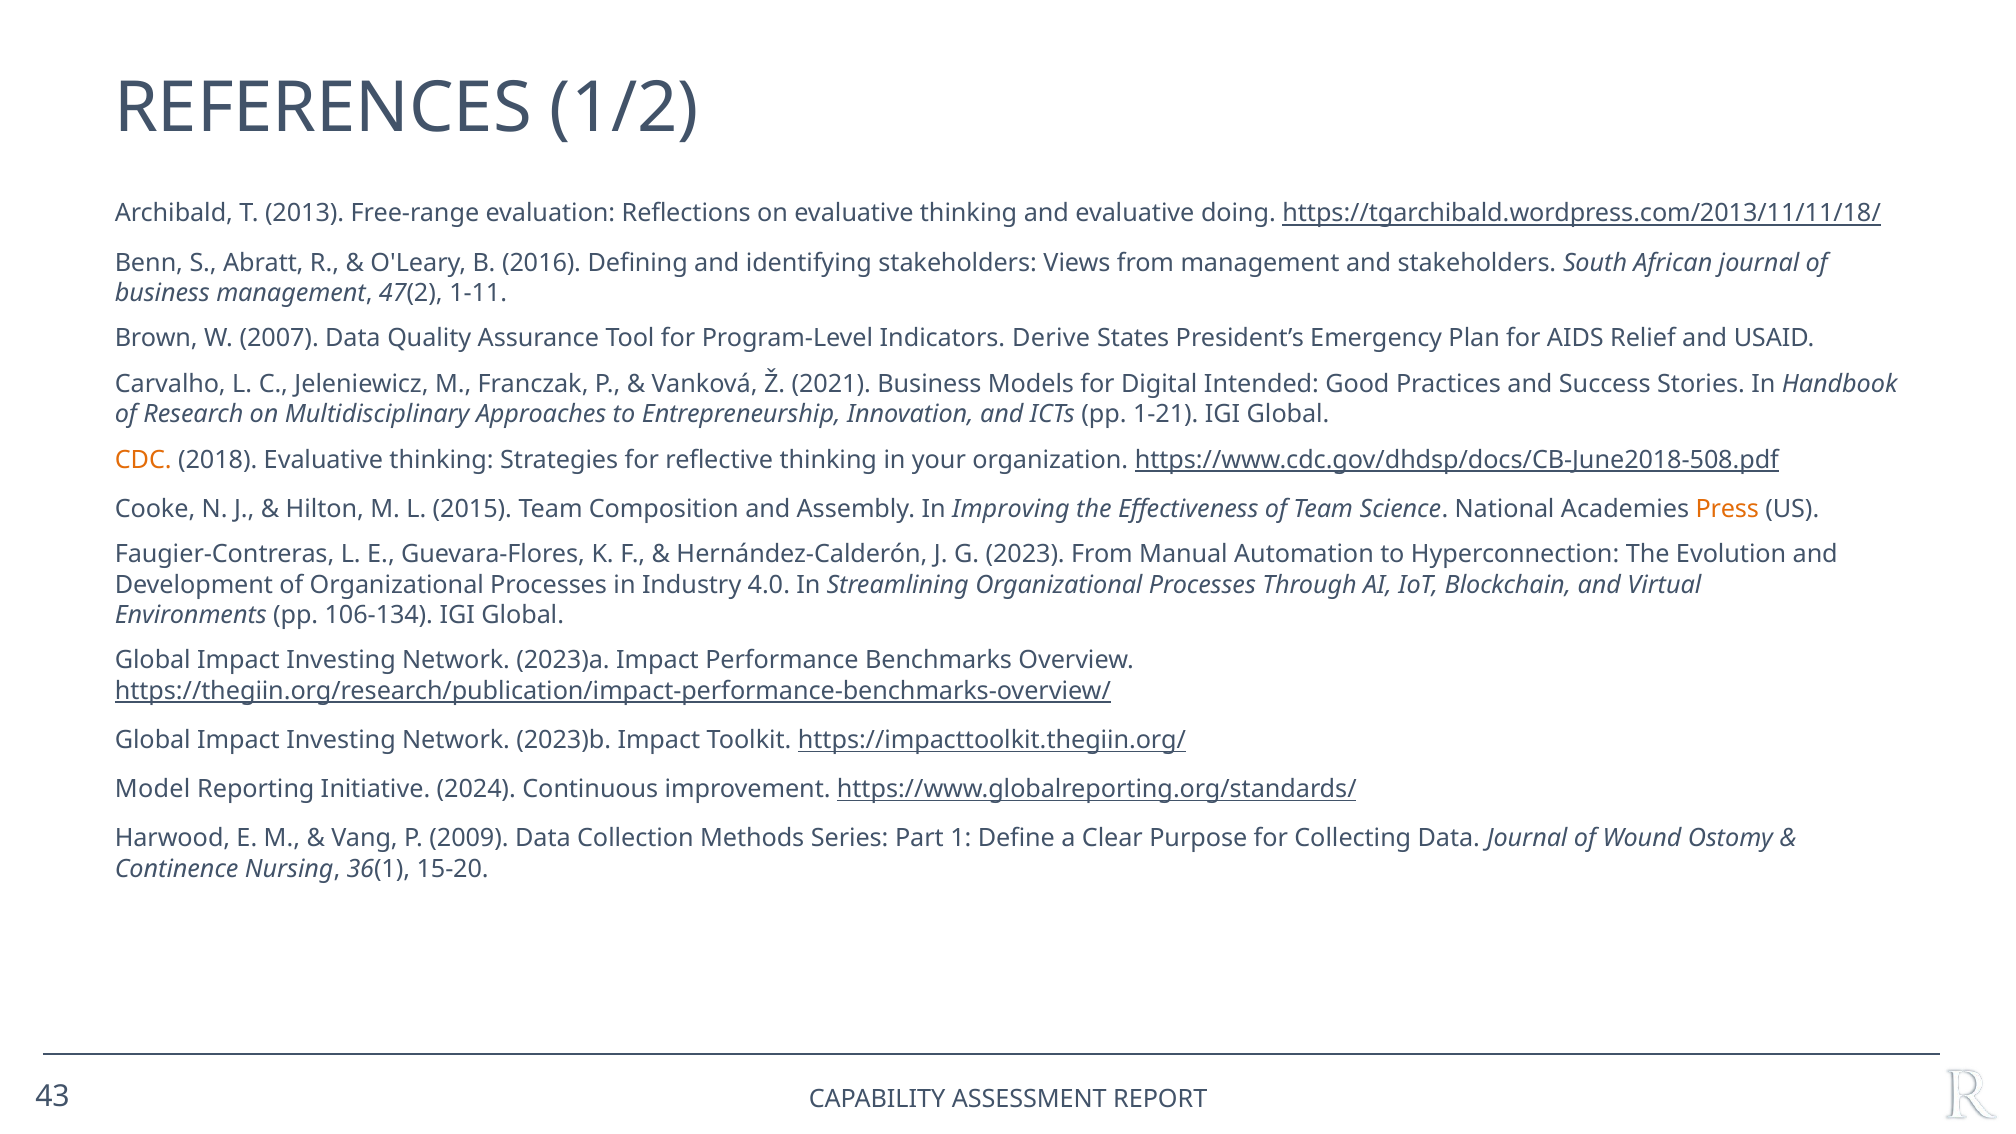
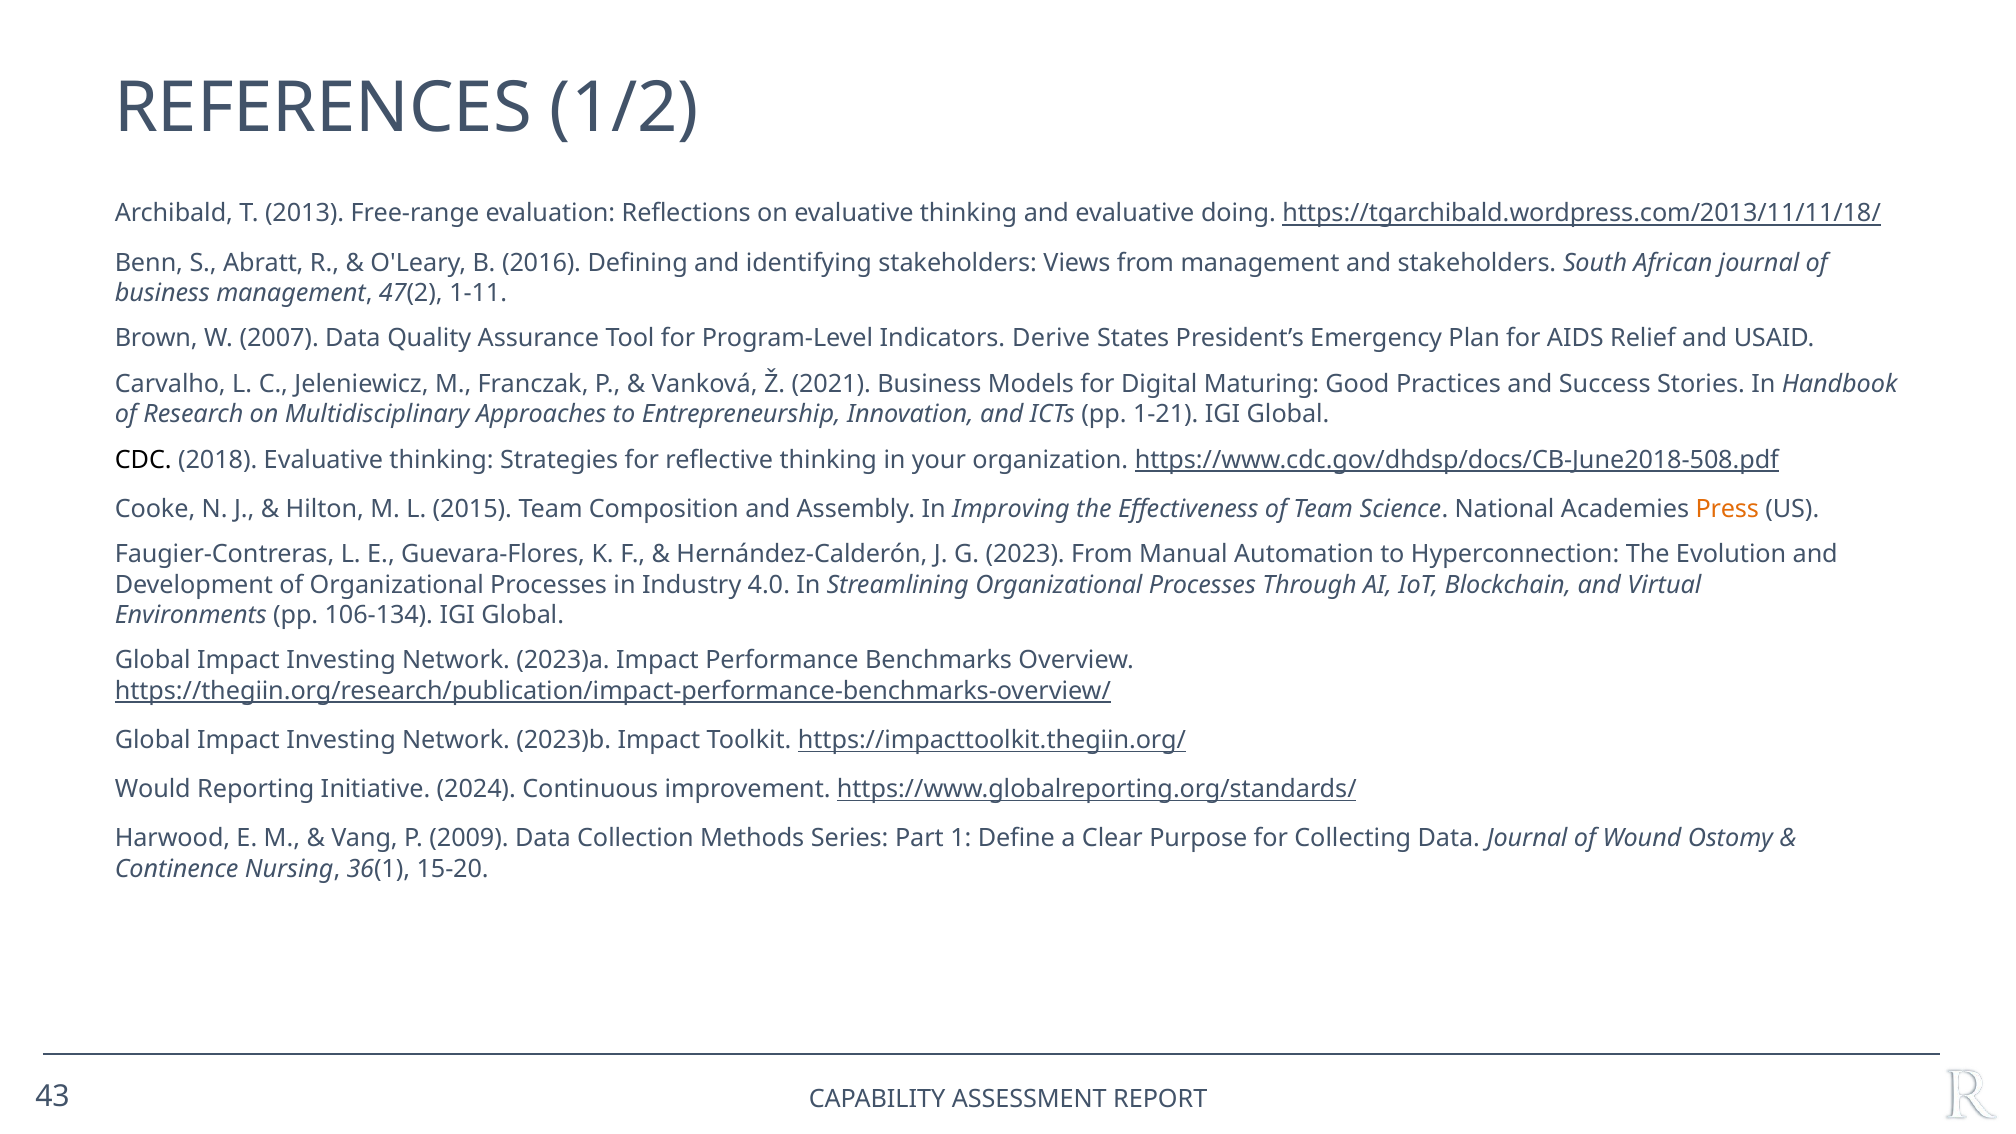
Intended: Intended -> Maturing
CDC colour: orange -> black
Model: Model -> Would
